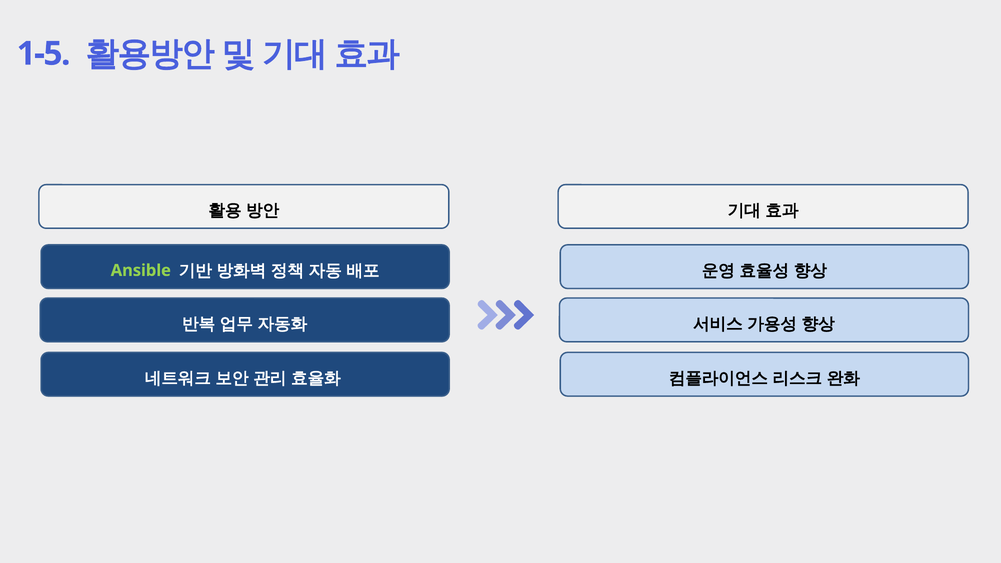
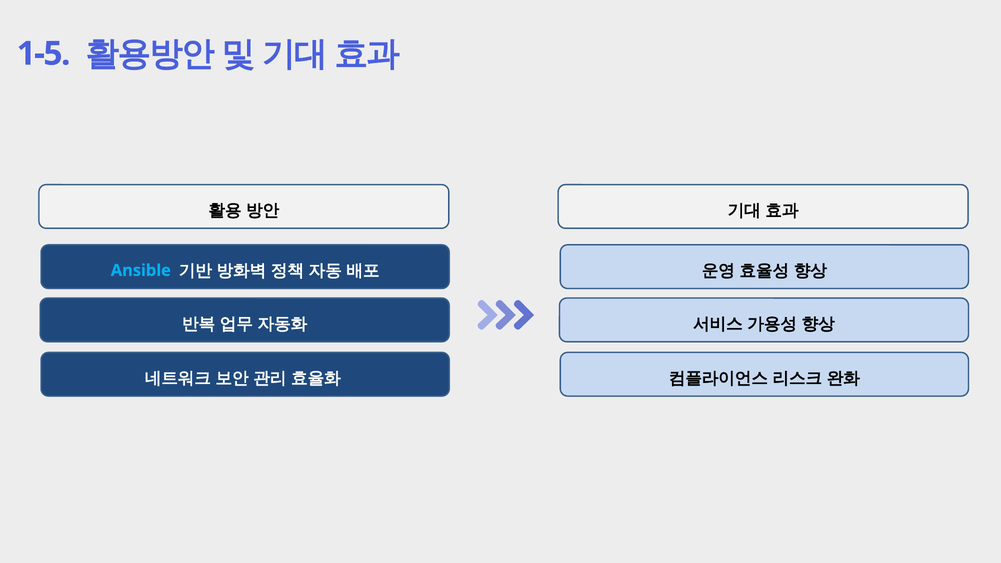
Ansible colour: light green -> light blue
